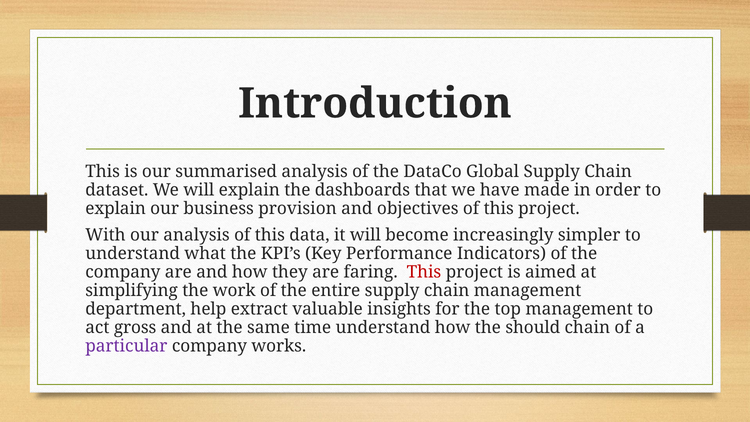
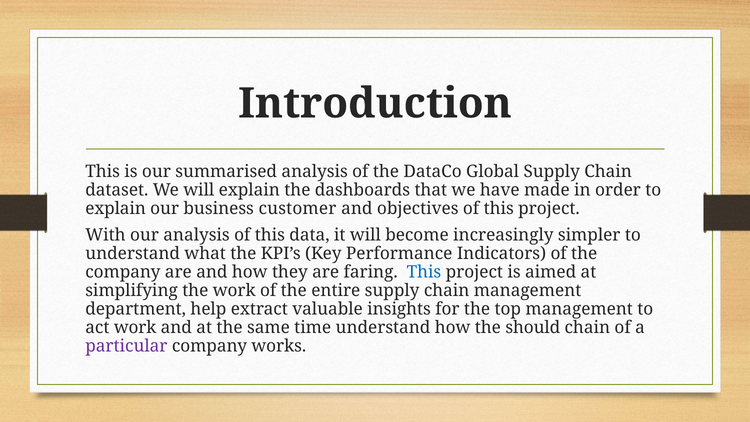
provision: provision -> customer
This at (424, 272) colour: red -> blue
act gross: gross -> work
